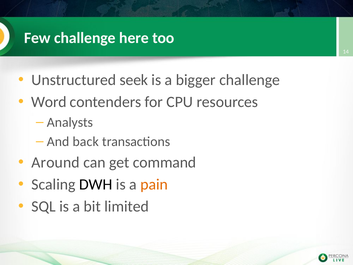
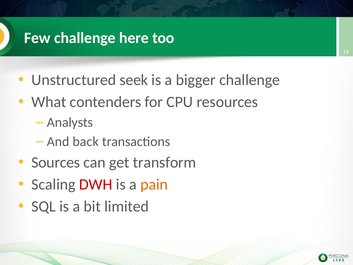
Word: Word -> What
Around: Around -> Sources
command: command -> transform
DWH colour: black -> red
